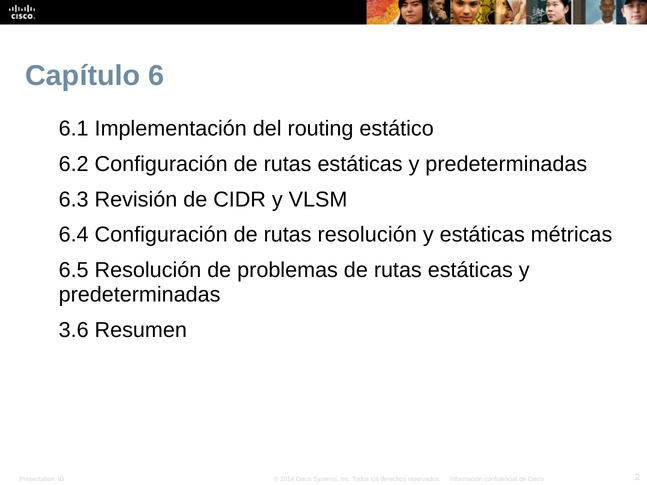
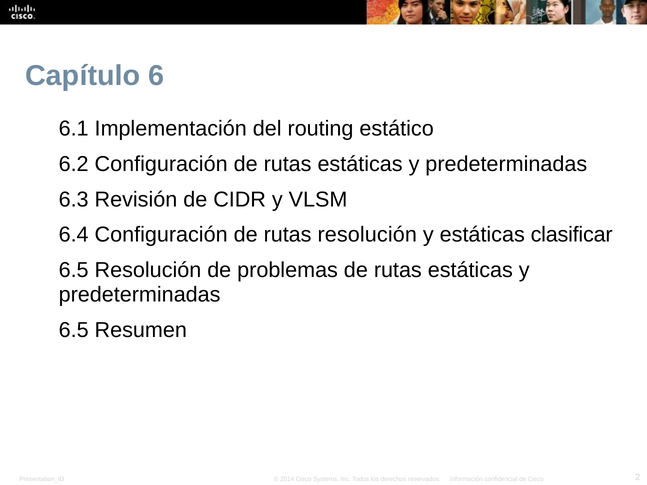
métricas: métricas -> clasificar
3.6 at (74, 330): 3.6 -> 6.5
